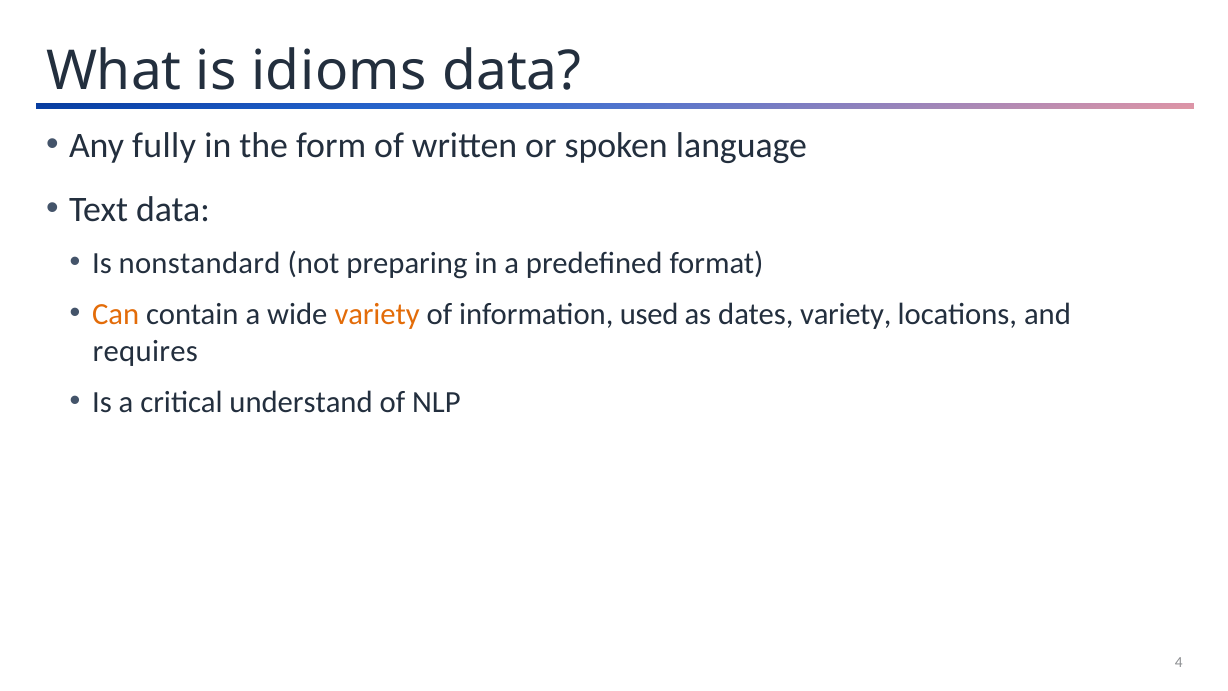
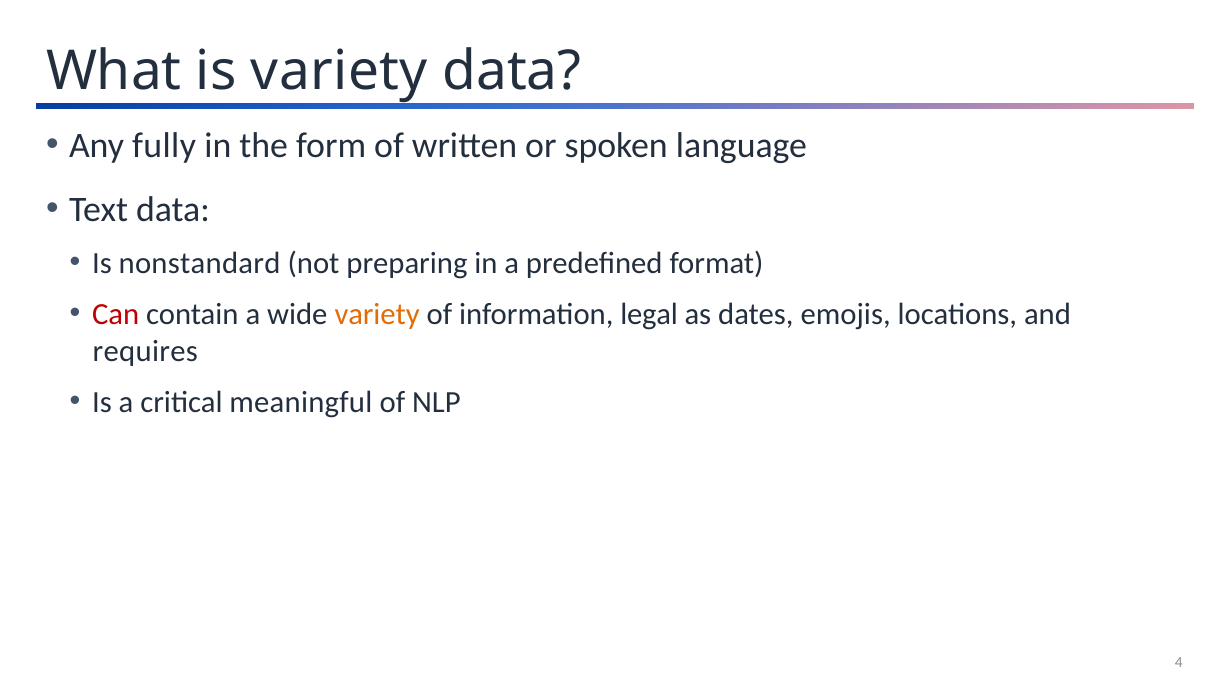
is idioms: idioms -> variety
Can colour: orange -> red
used: used -> legal
dates variety: variety -> emojis
understand: understand -> meaningful
